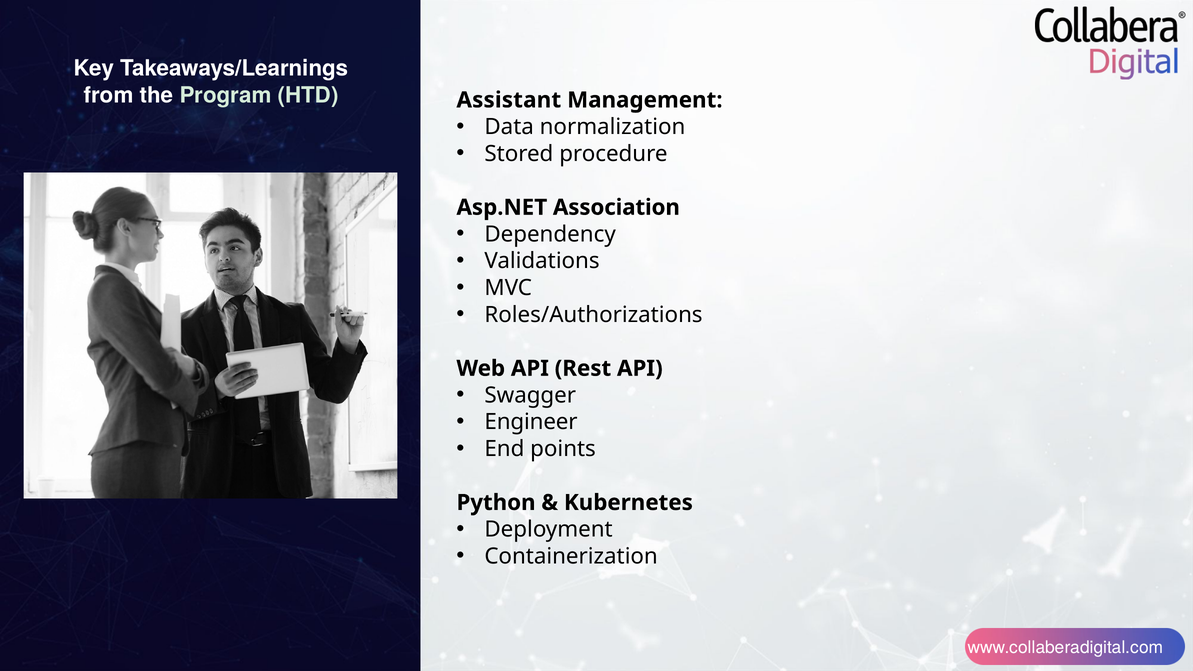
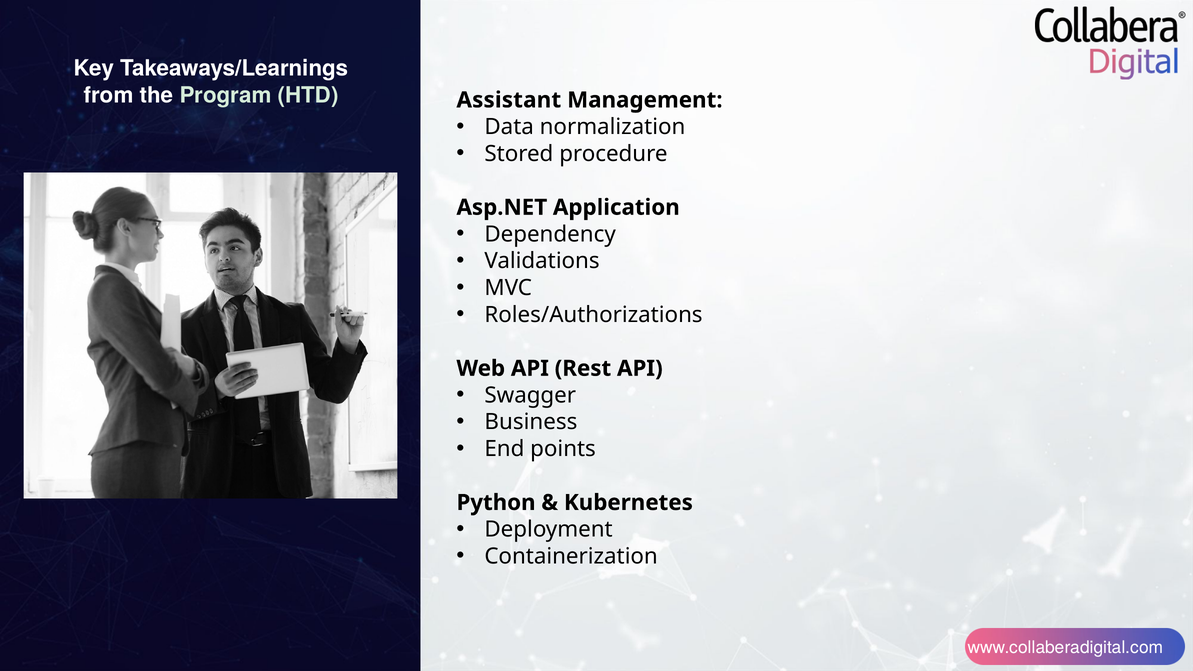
Association: Association -> Application
Engineer: Engineer -> Business
